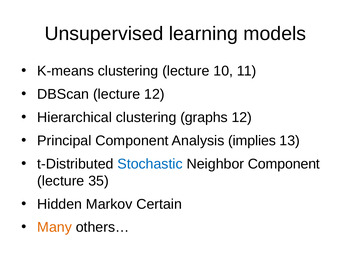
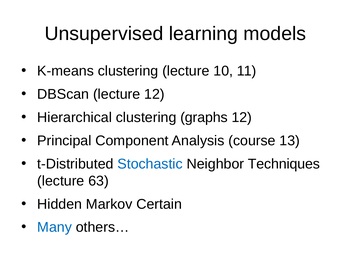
implies: implies -> course
Neighbor Component: Component -> Techniques
35: 35 -> 63
Many colour: orange -> blue
